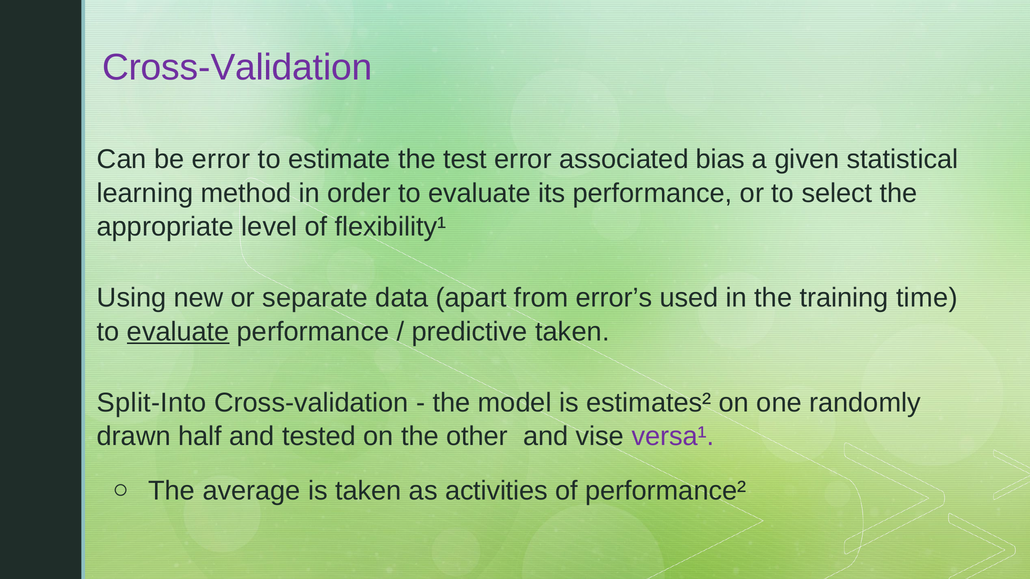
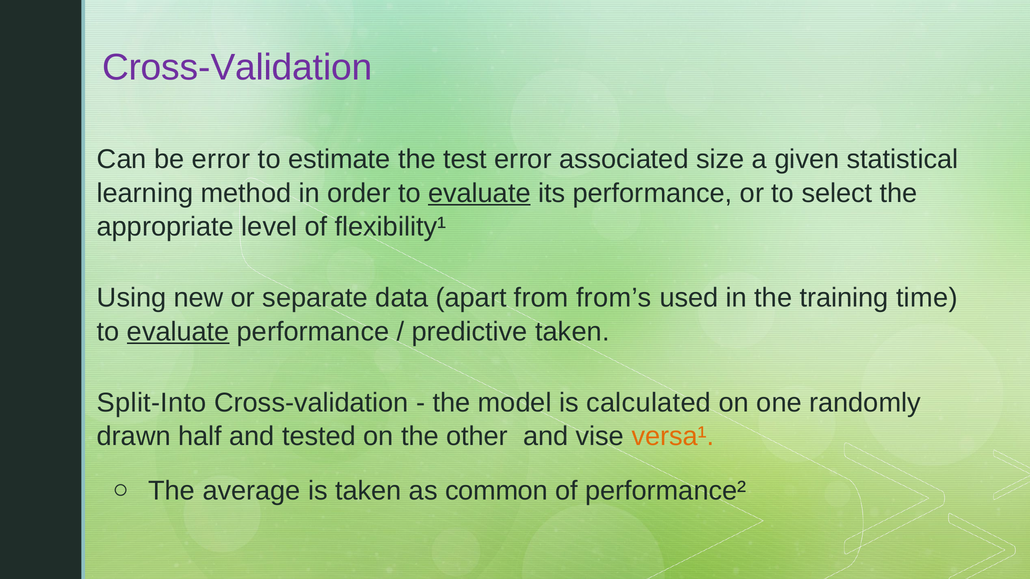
bias: bias -> size
evaluate at (479, 193) underline: none -> present
error’s: error’s -> from’s
estimates²: estimates² -> calculated
versa¹ colour: purple -> orange
activities: activities -> common
